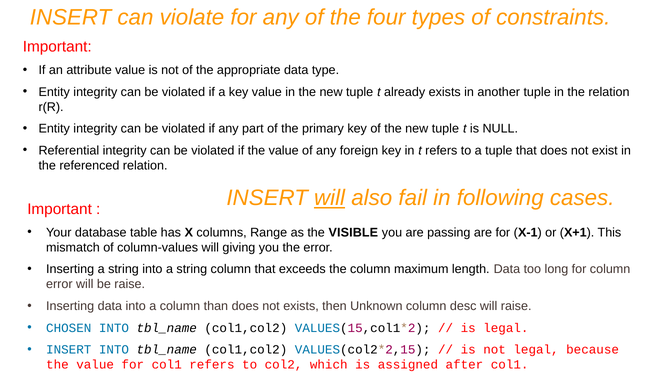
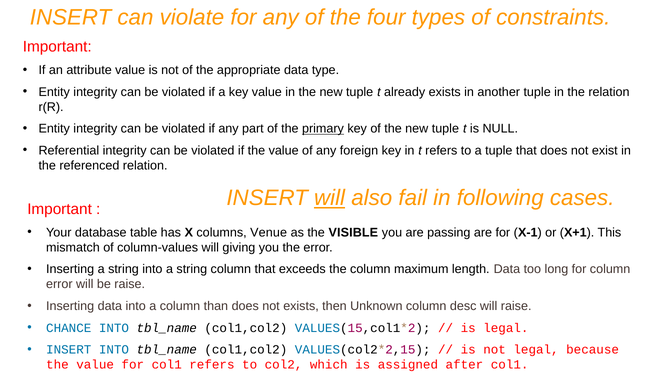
primary underline: none -> present
Range: Range -> Venue
CHOSEN: CHOSEN -> CHANCE
